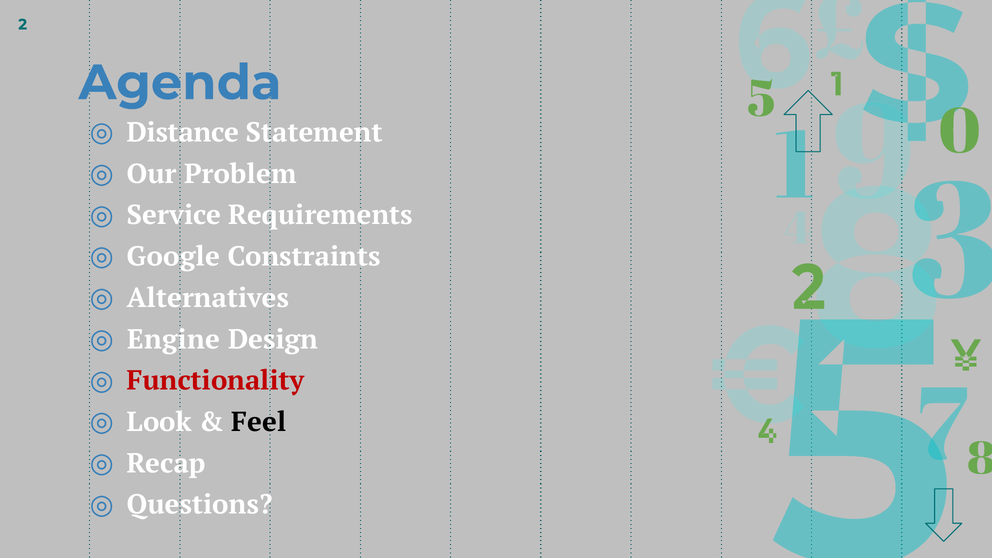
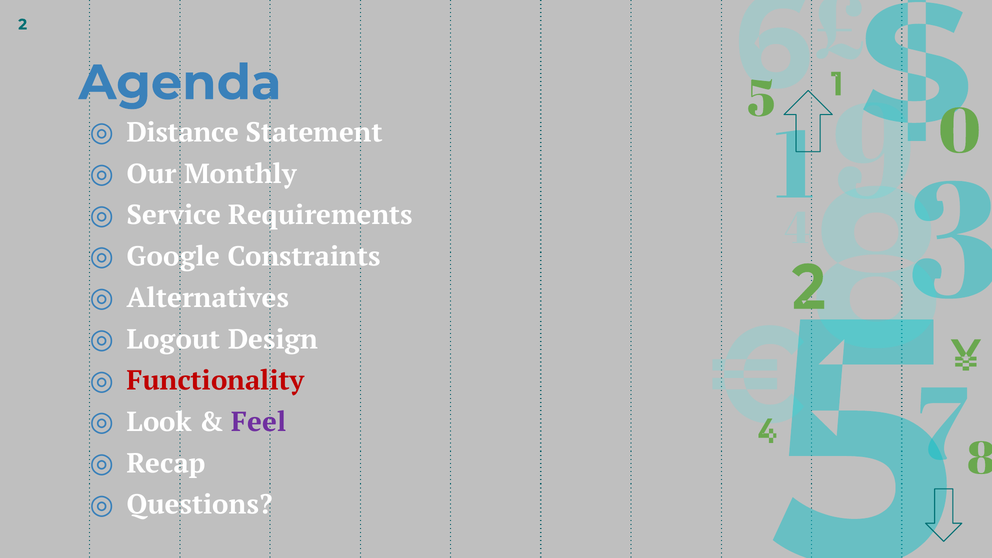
Problem: Problem -> Monthly
Engine: Engine -> Logout
Feel colour: black -> purple
